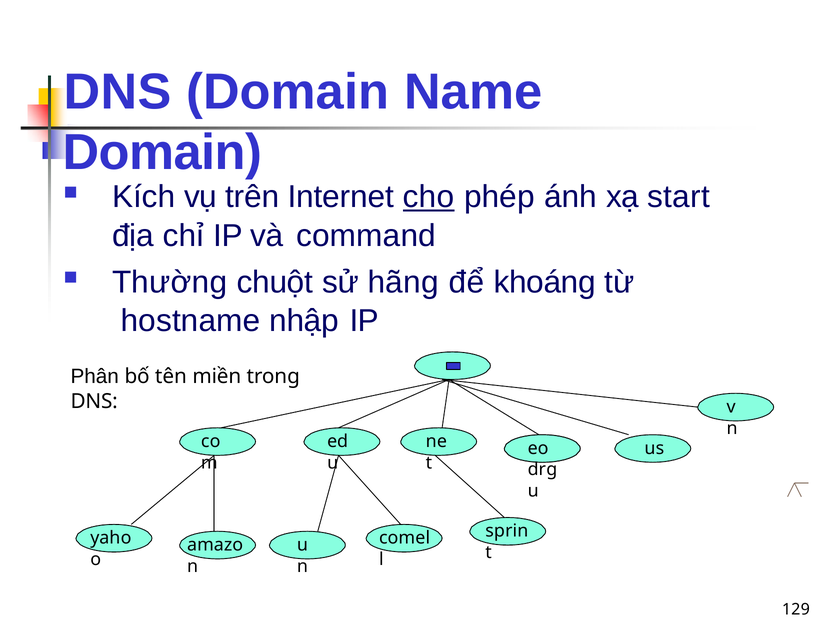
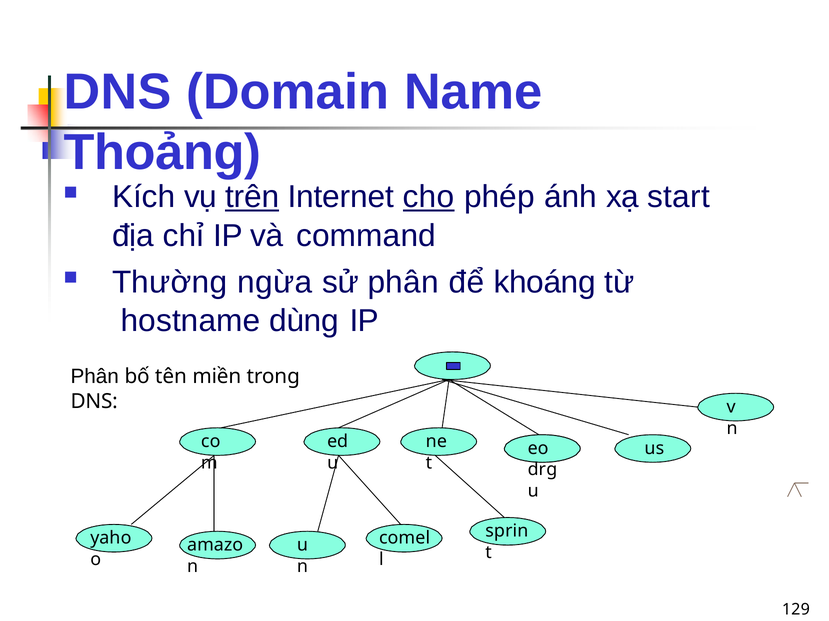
Domain at (162, 153): Domain -> Thoảng
trên underline: none -> present
chuột: chuột -> ngừa
sử hãng: hãng -> phân
nhập: nhập -> dùng
